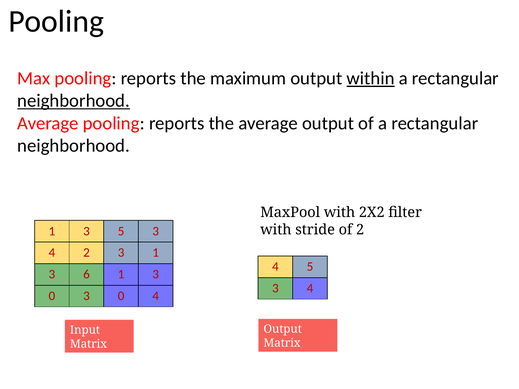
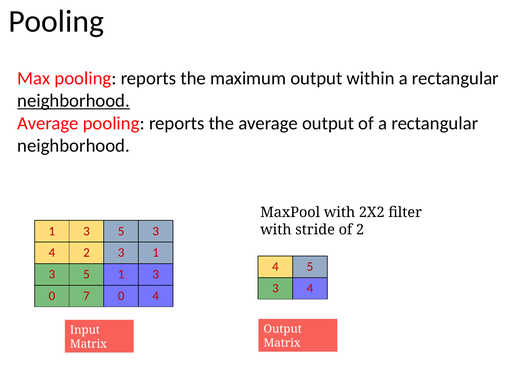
within underline: present -> none
6 at (86, 274): 6 -> 5
0 3: 3 -> 7
